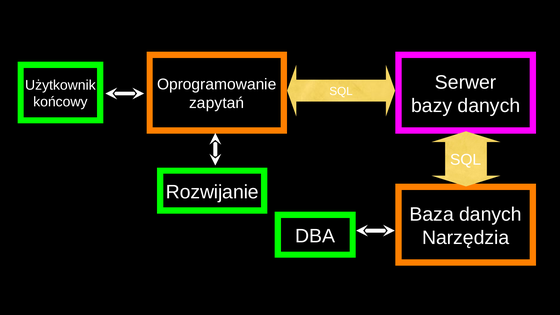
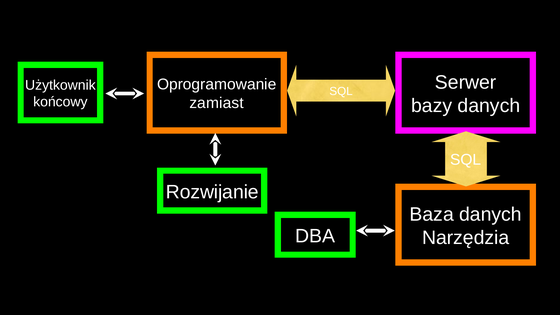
zapytań: zapytań -> zamiast
